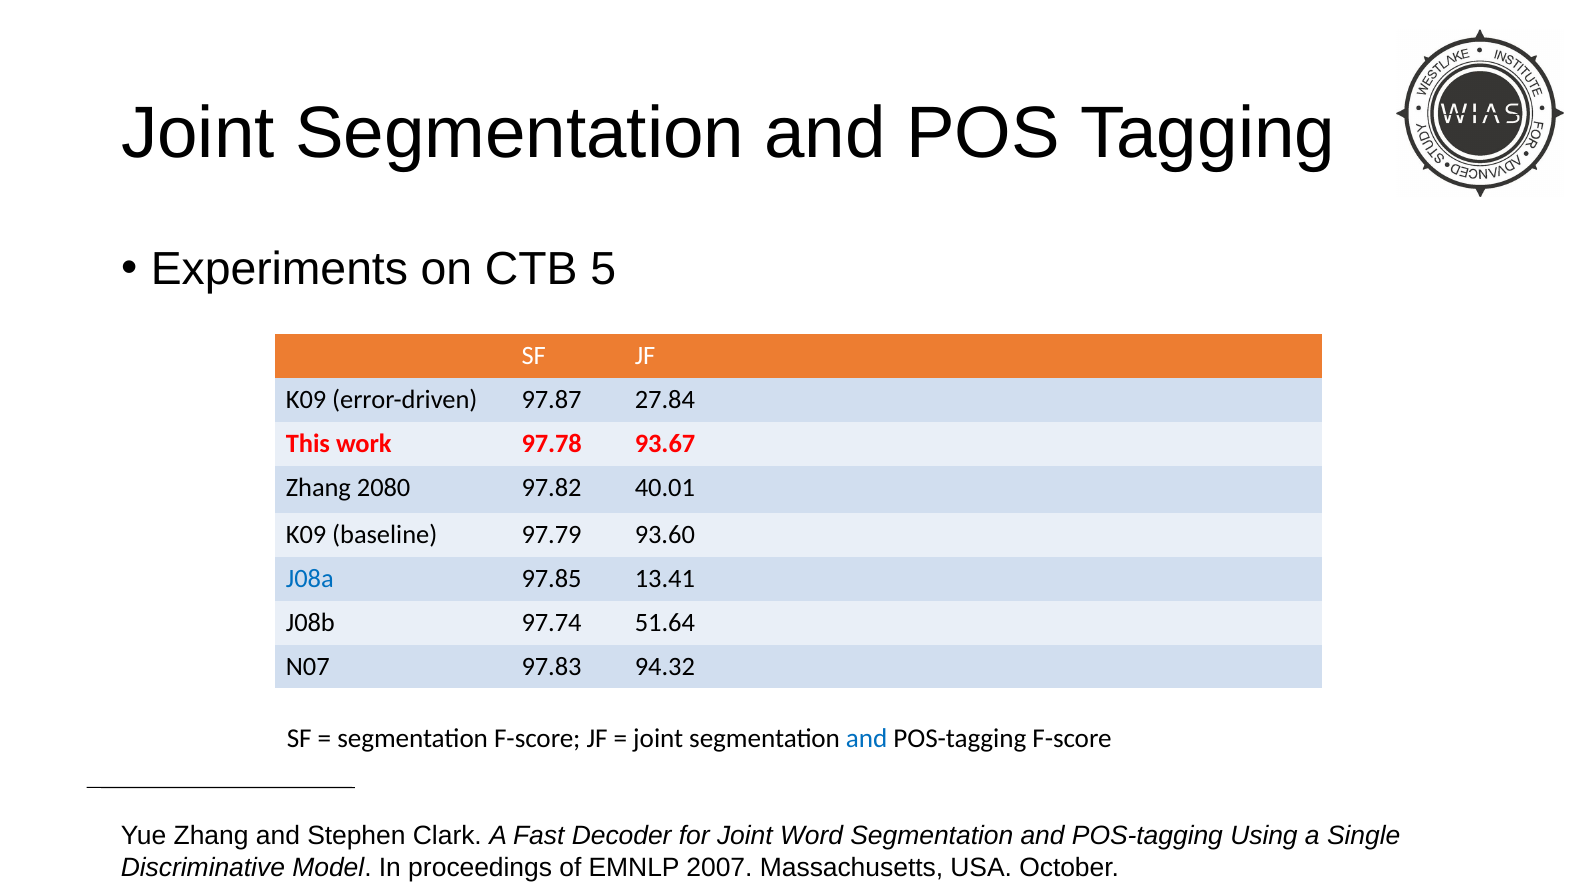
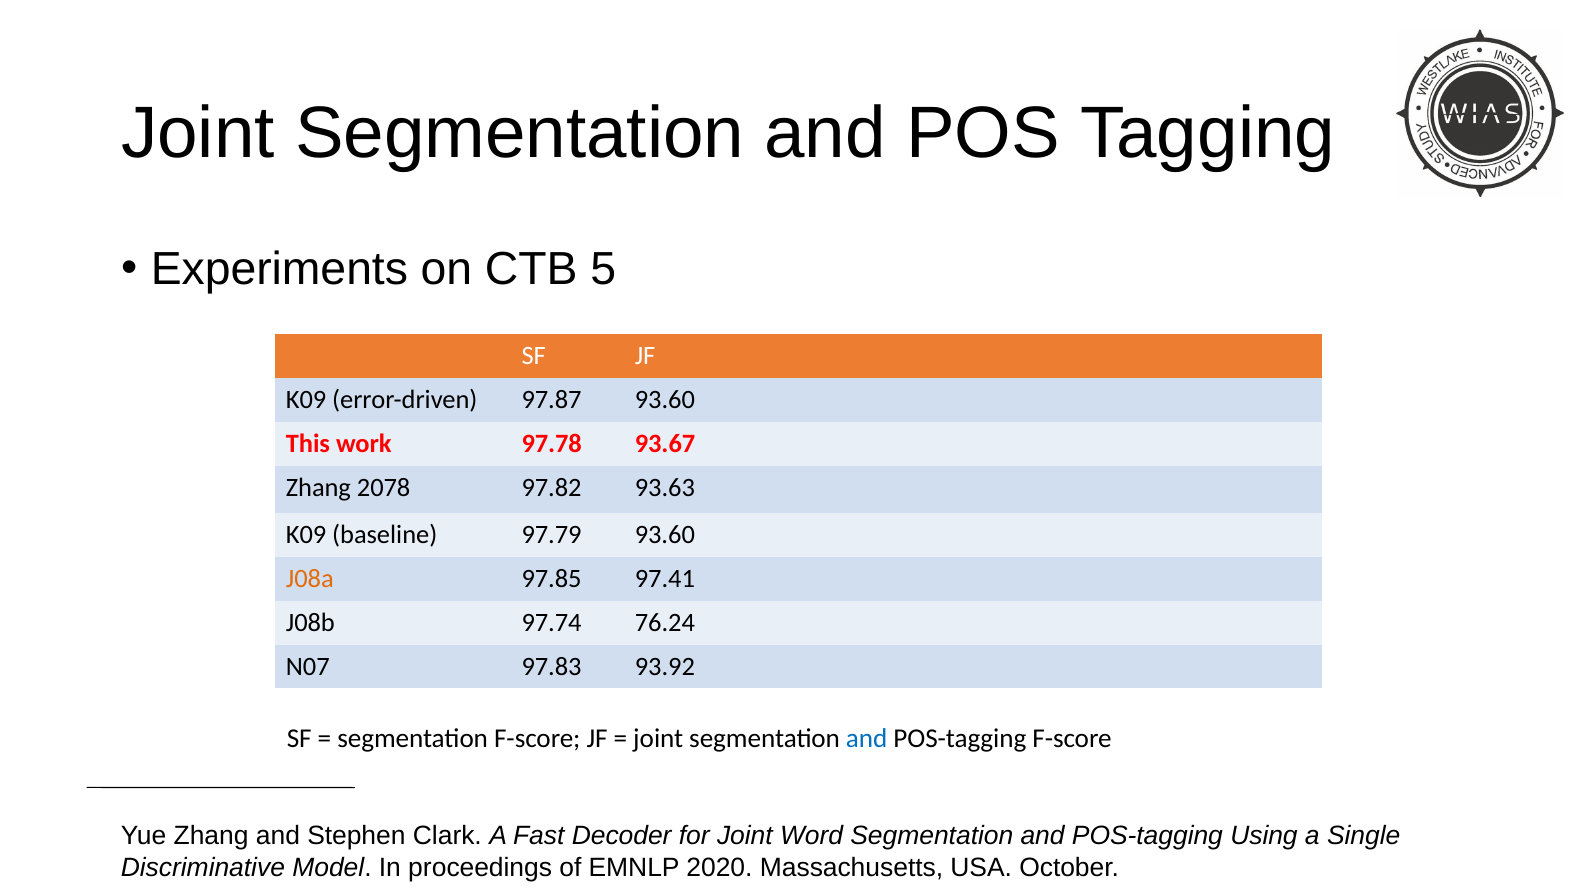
97.87 27.84: 27.84 -> 93.60
2080: 2080 -> 2078
40.01: 40.01 -> 93.63
J08a colour: blue -> orange
13.41: 13.41 -> 97.41
51.64: 51.64 -> 76.24
94.32: 94.32 -> 93.92
2007: 2007 -> 2020
